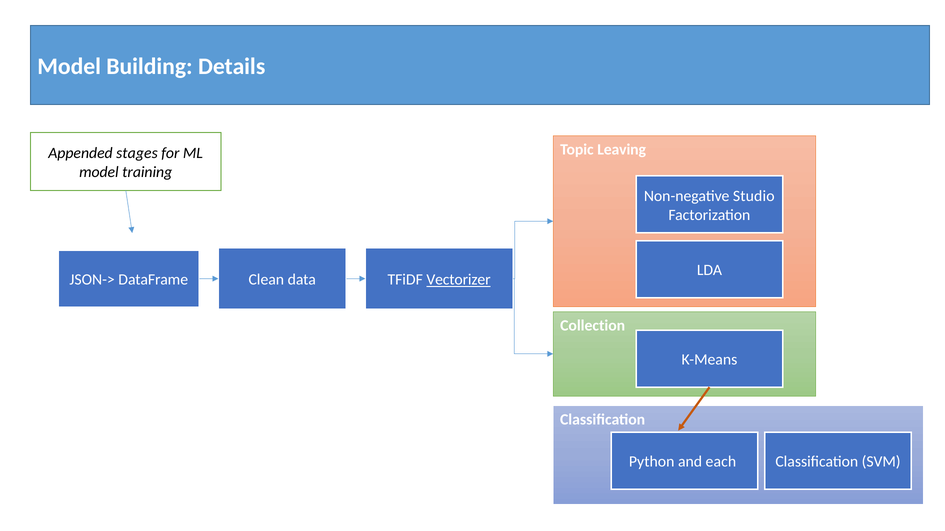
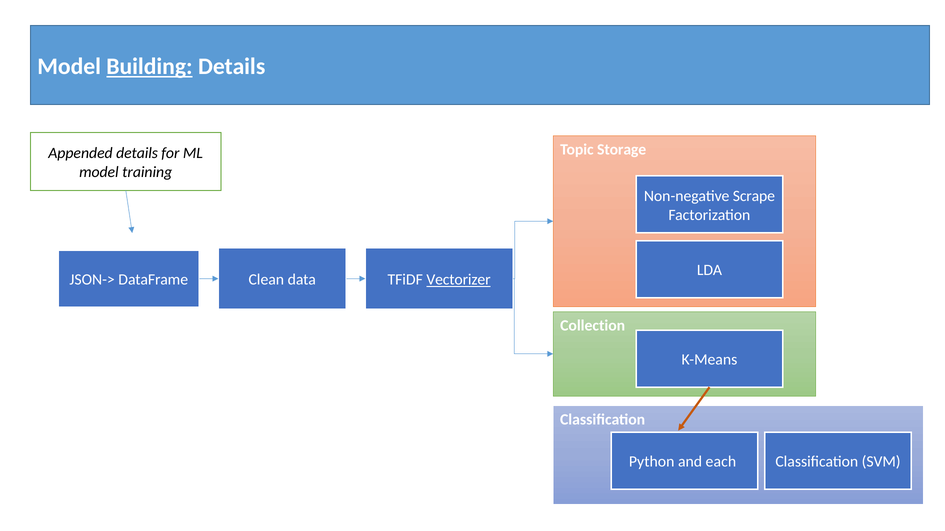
Building underline: none -> present
Leaving: Leaving -> Storage
Appended stages: stages -> details
Studio: Studio -> Scrape
